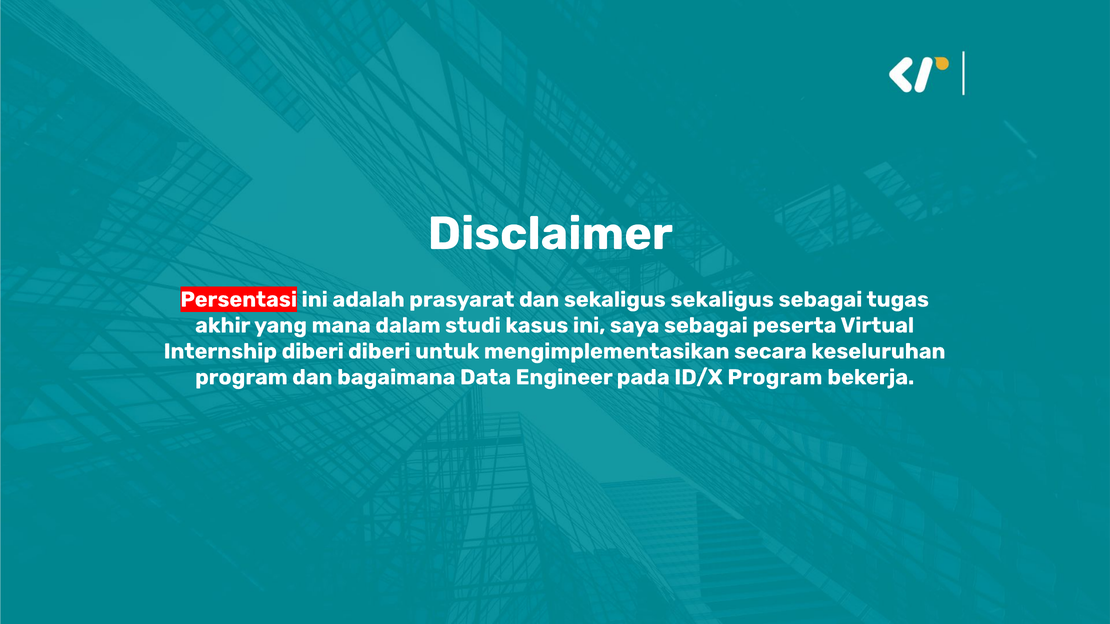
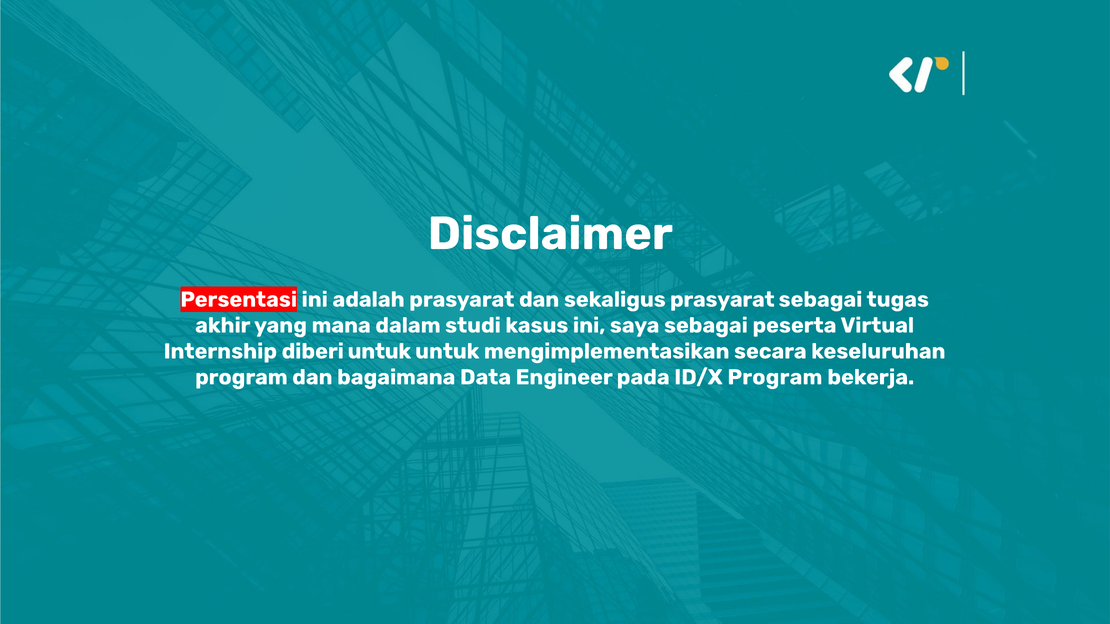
sekaligus sekaligus: sekaligus -> prasyarat
diberi diberi: diberi -> untuk
